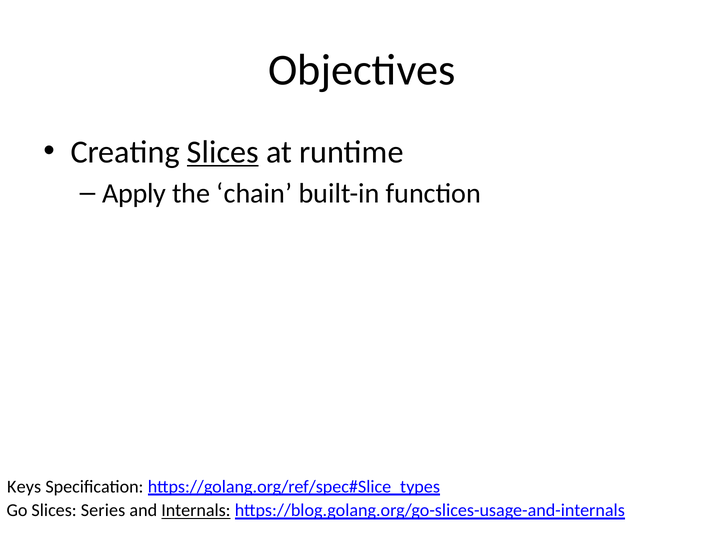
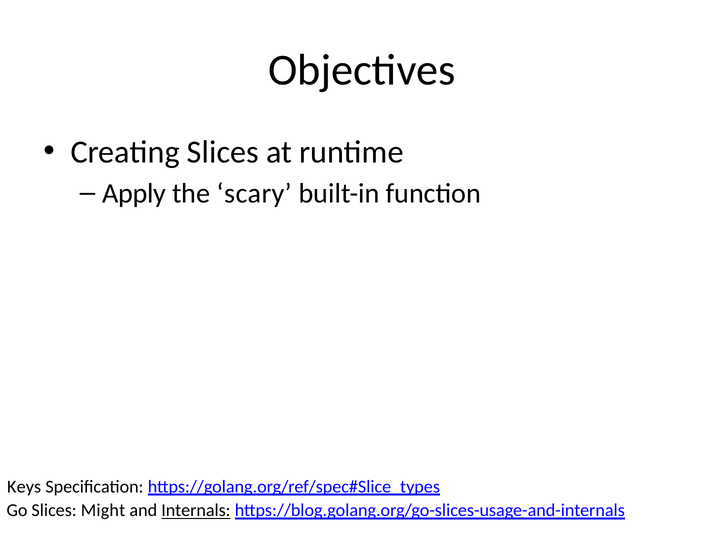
Slices at (223, 152) underline: present -> none
chain: chain -> scary
Series: Series -> Might
